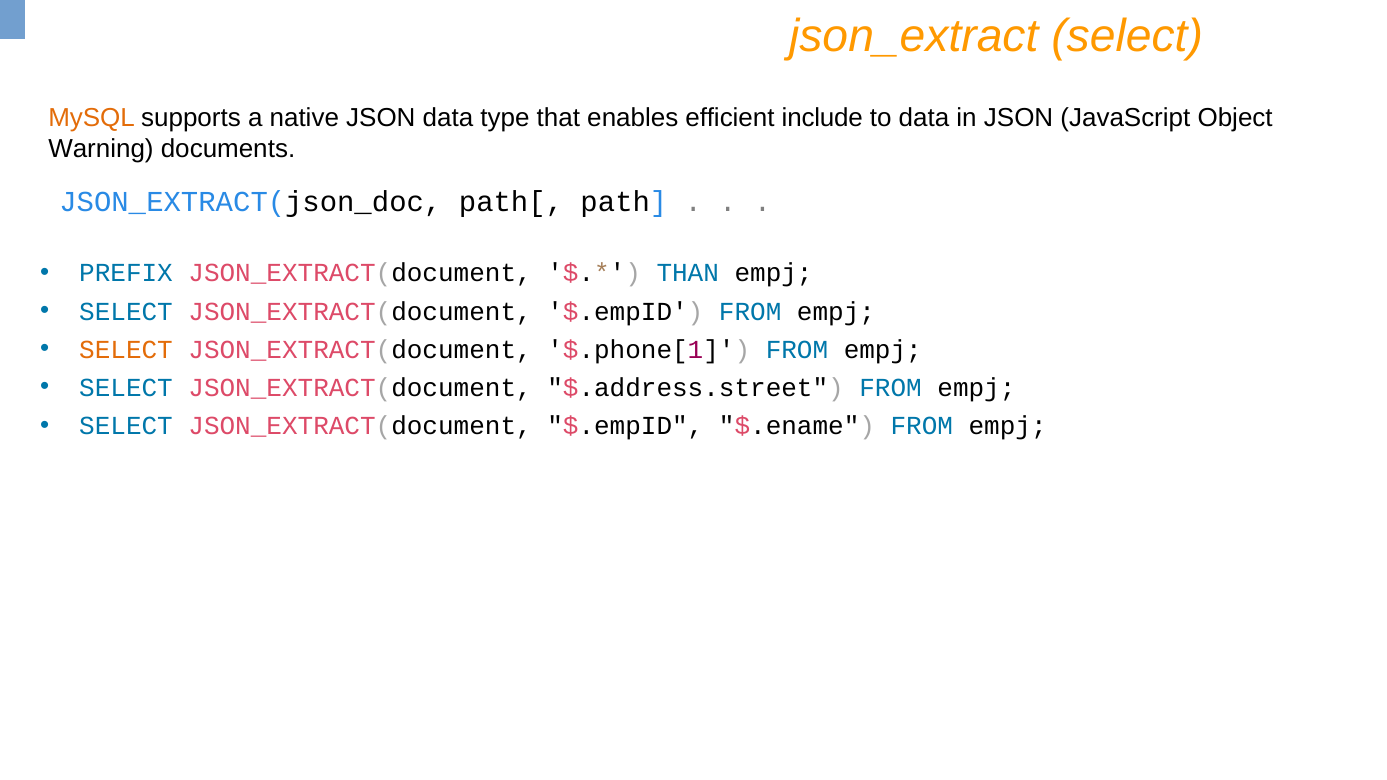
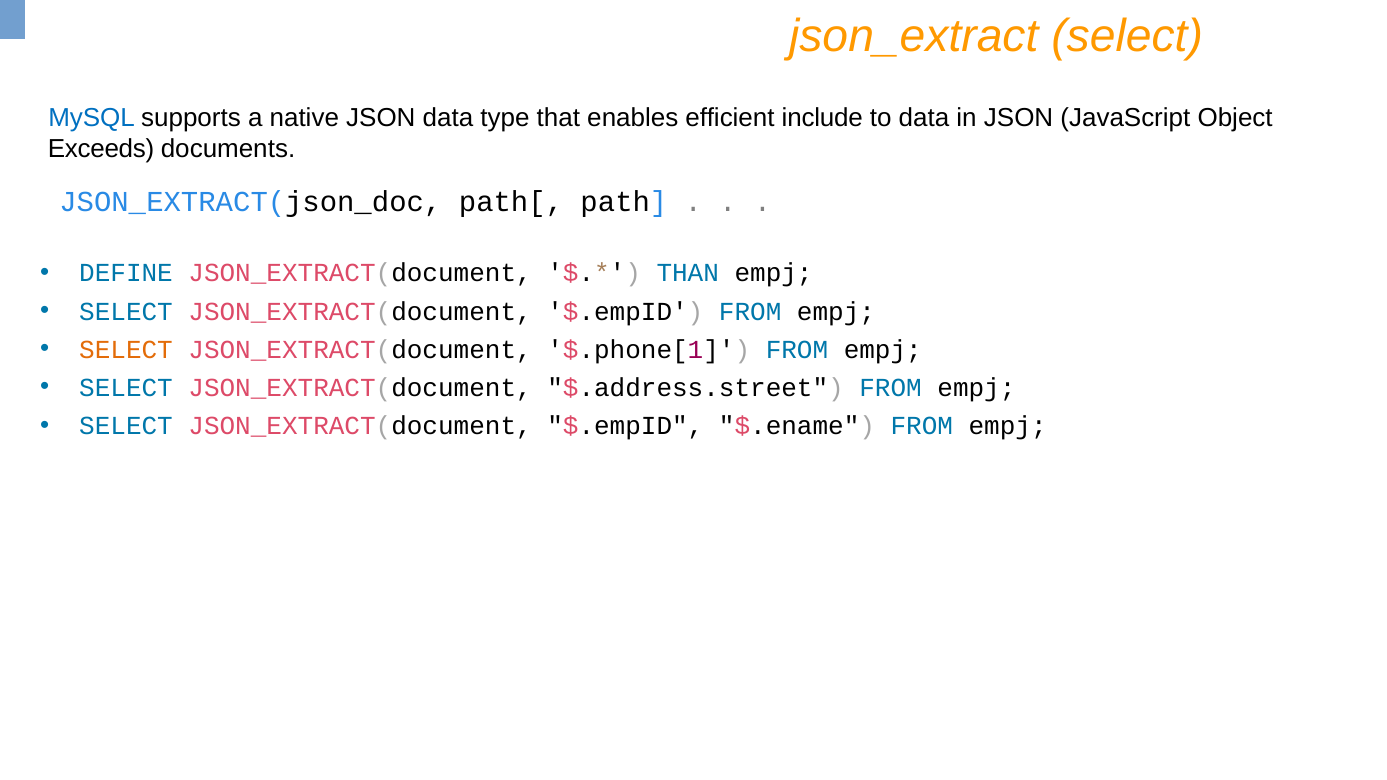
MySQL colour: orange -> blue
Warning: Warning -> Exceeds
PREFIX: PREFIX -> DEFINE
